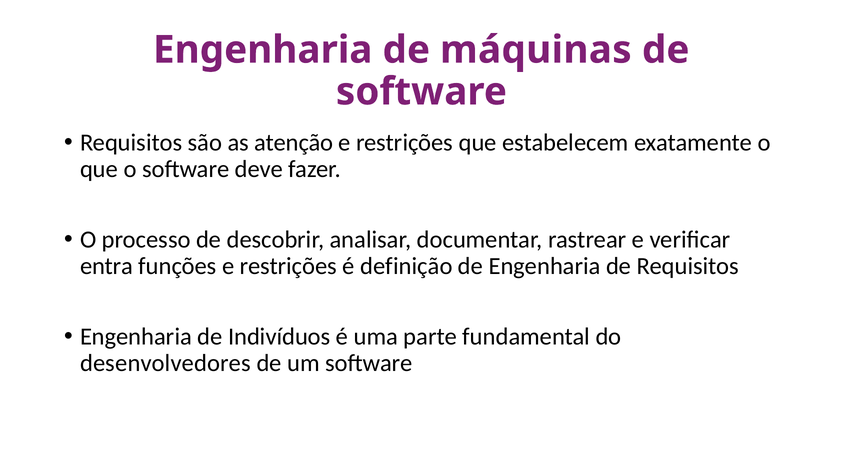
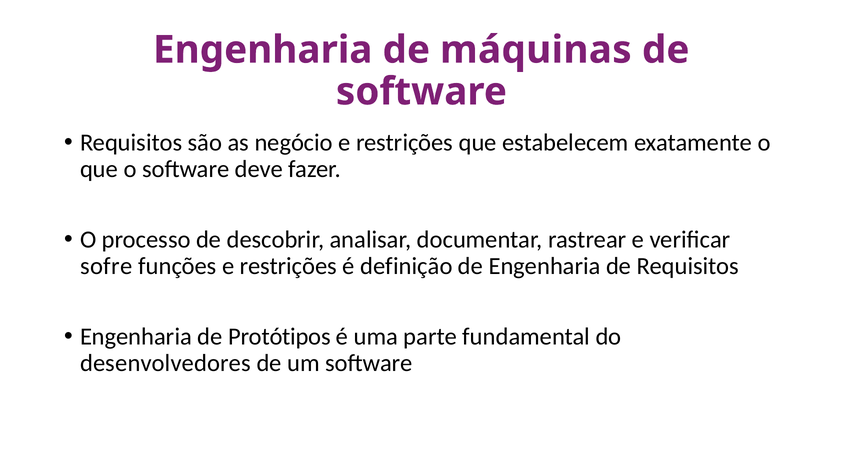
atenção: atenção -> negócio
entra: entra -> sofre
Indivíduos: Indivíduos -> Protótipos
